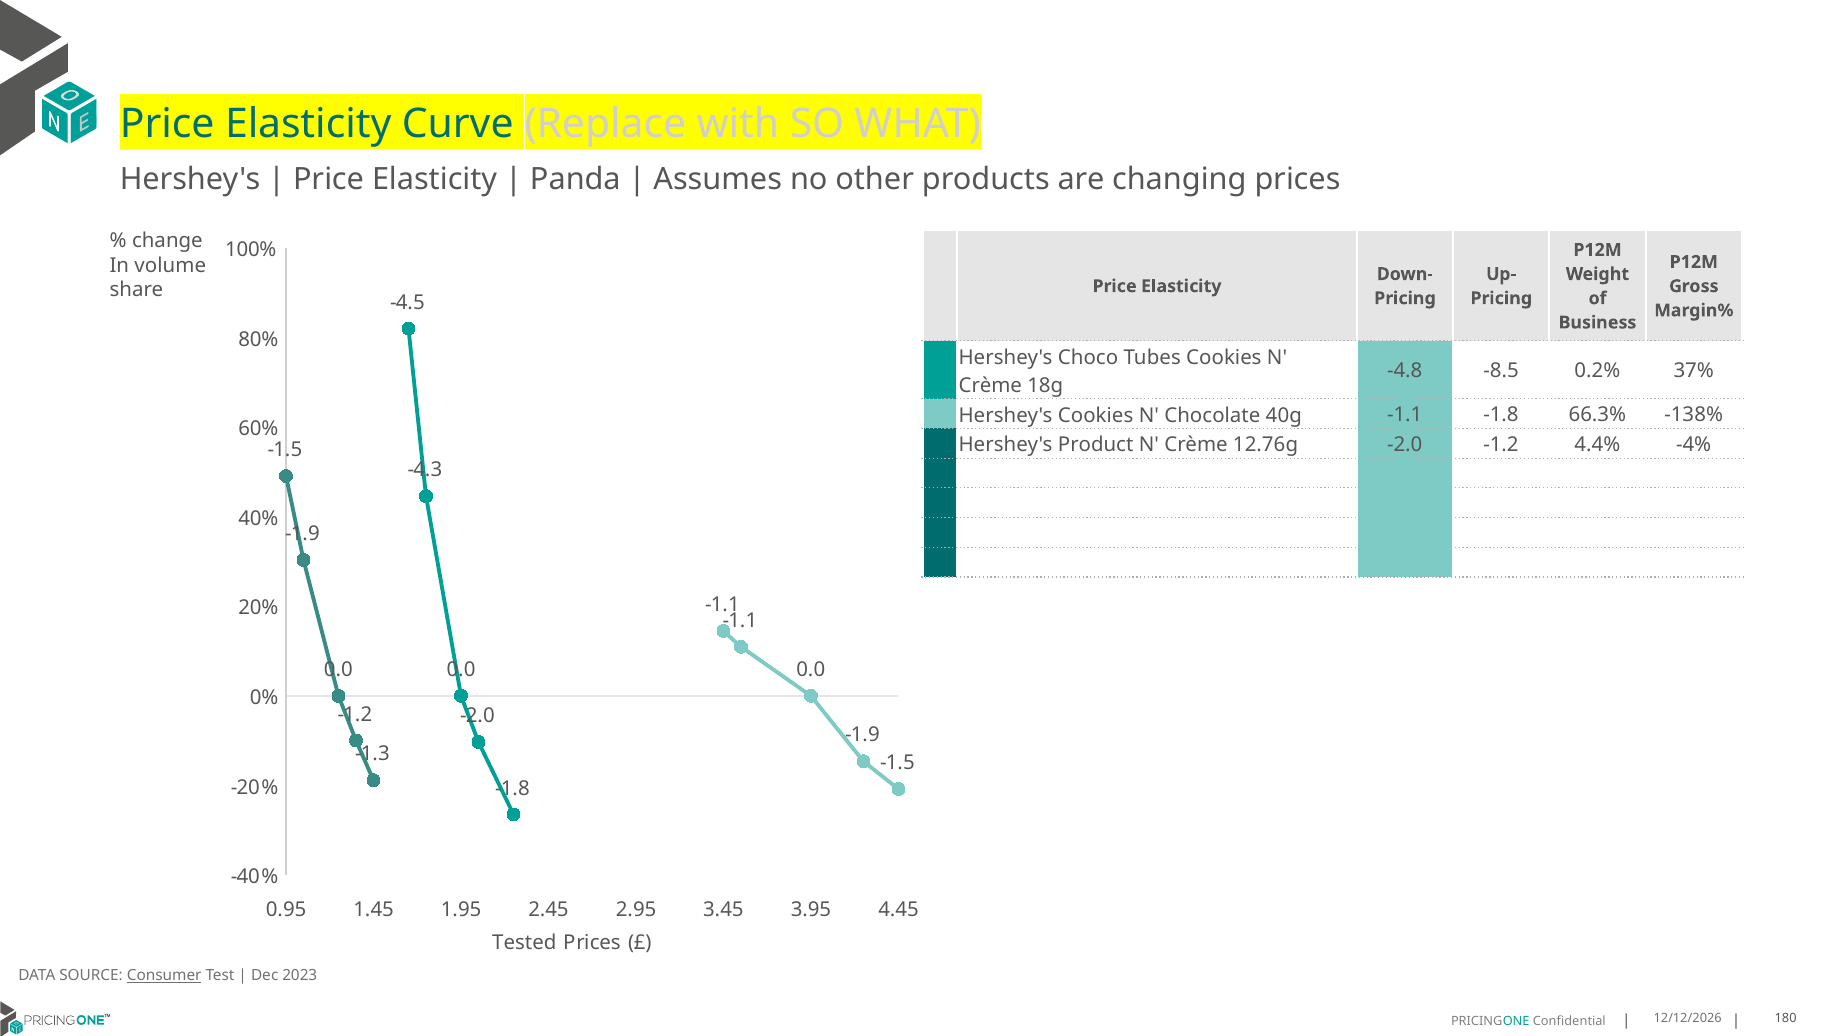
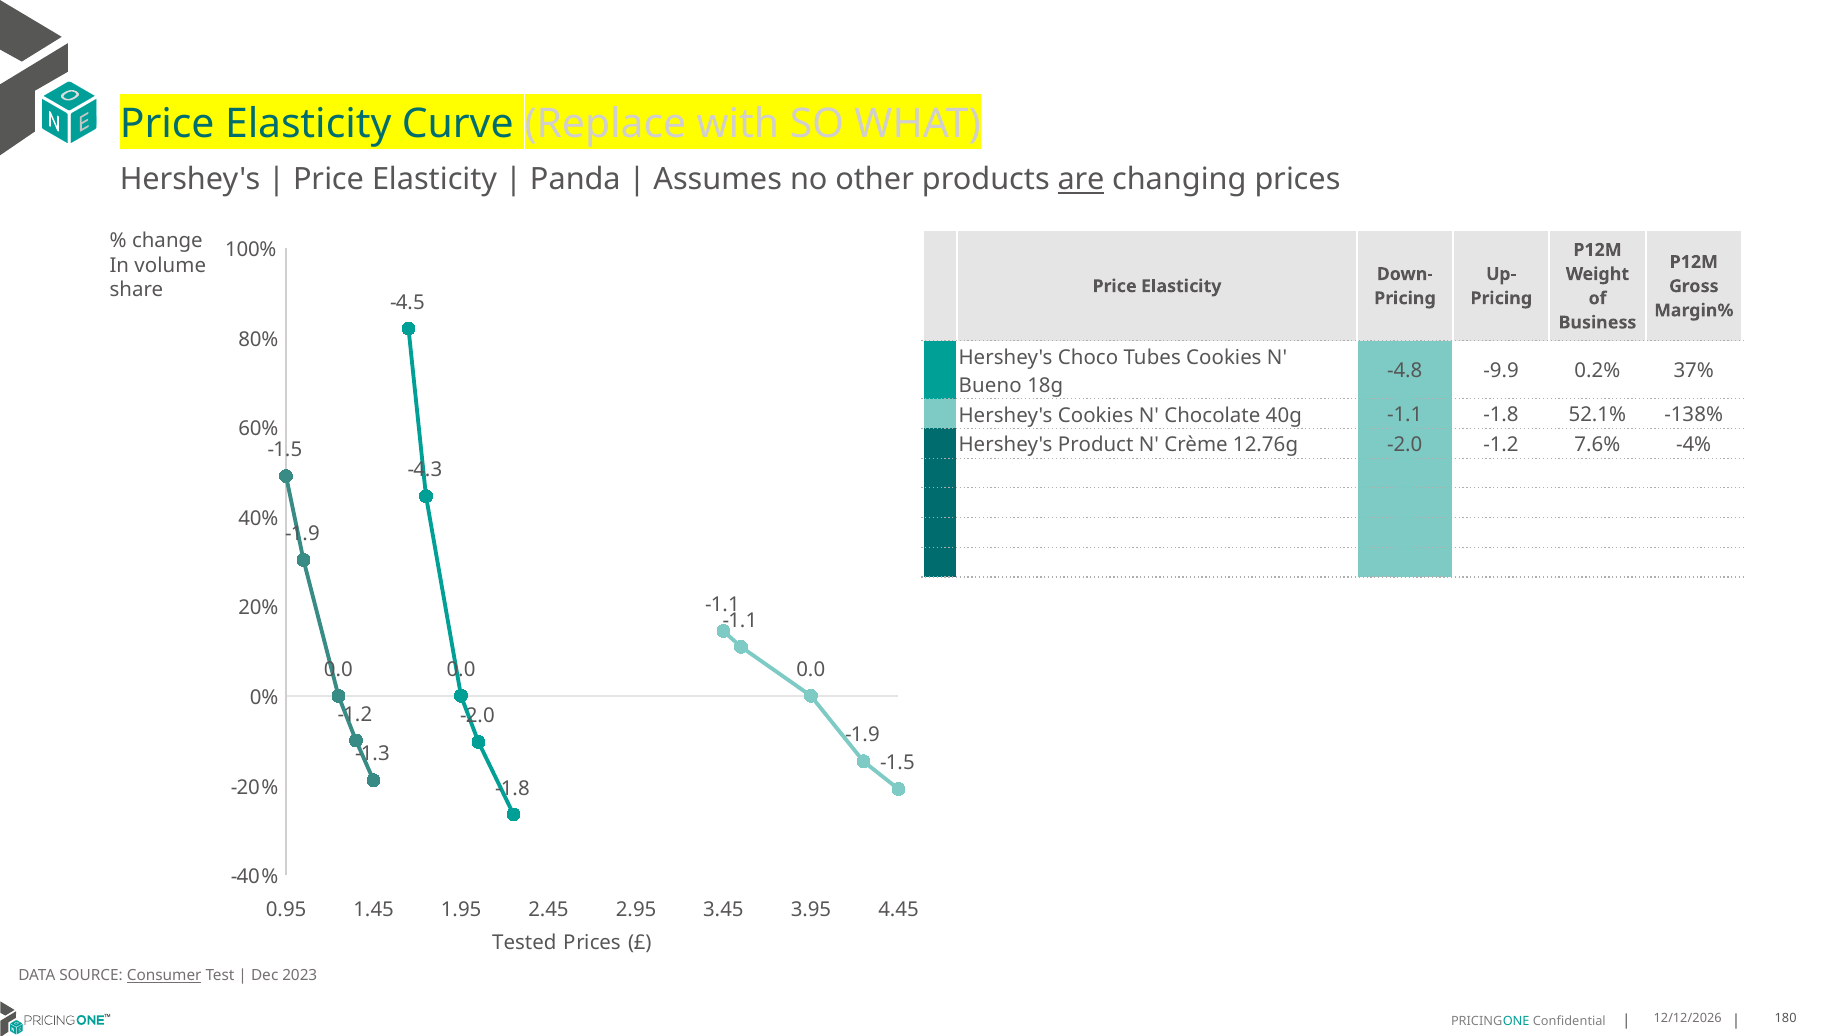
are underline: none -> present
-8.5: -8.5 -> -9.9
Crème at (990, 386): Crème -> Bueno
66.3%: 66.3% -> 52.1%
4.4%: 4.4% -> 7.6%
